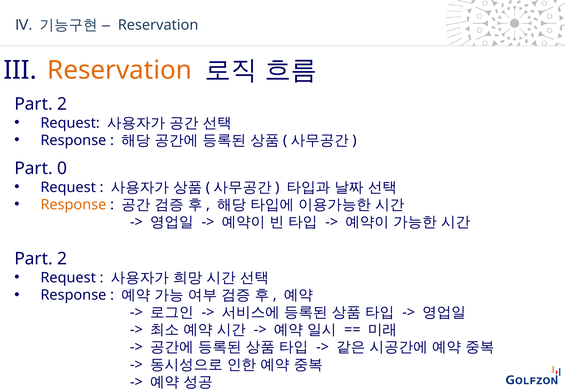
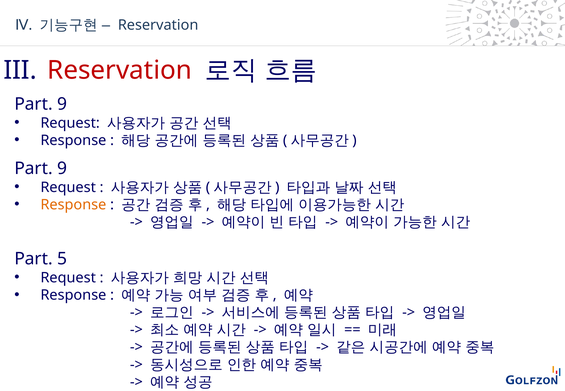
Reservation at (120, 70) colour: orange -> red
2 at (62, 104): 2 -> 9
0 at (62, 168): 0 -> 9
2 at (62, 259): 2 -> 5
